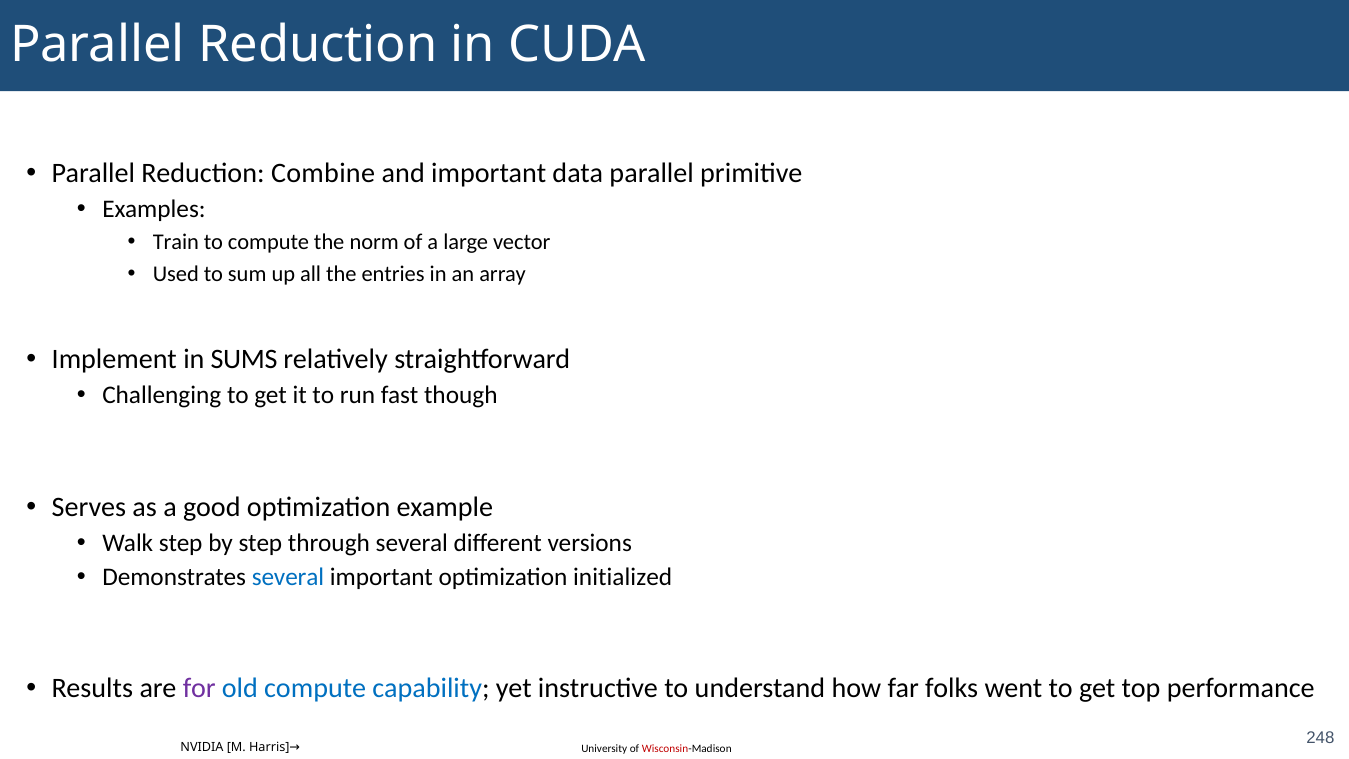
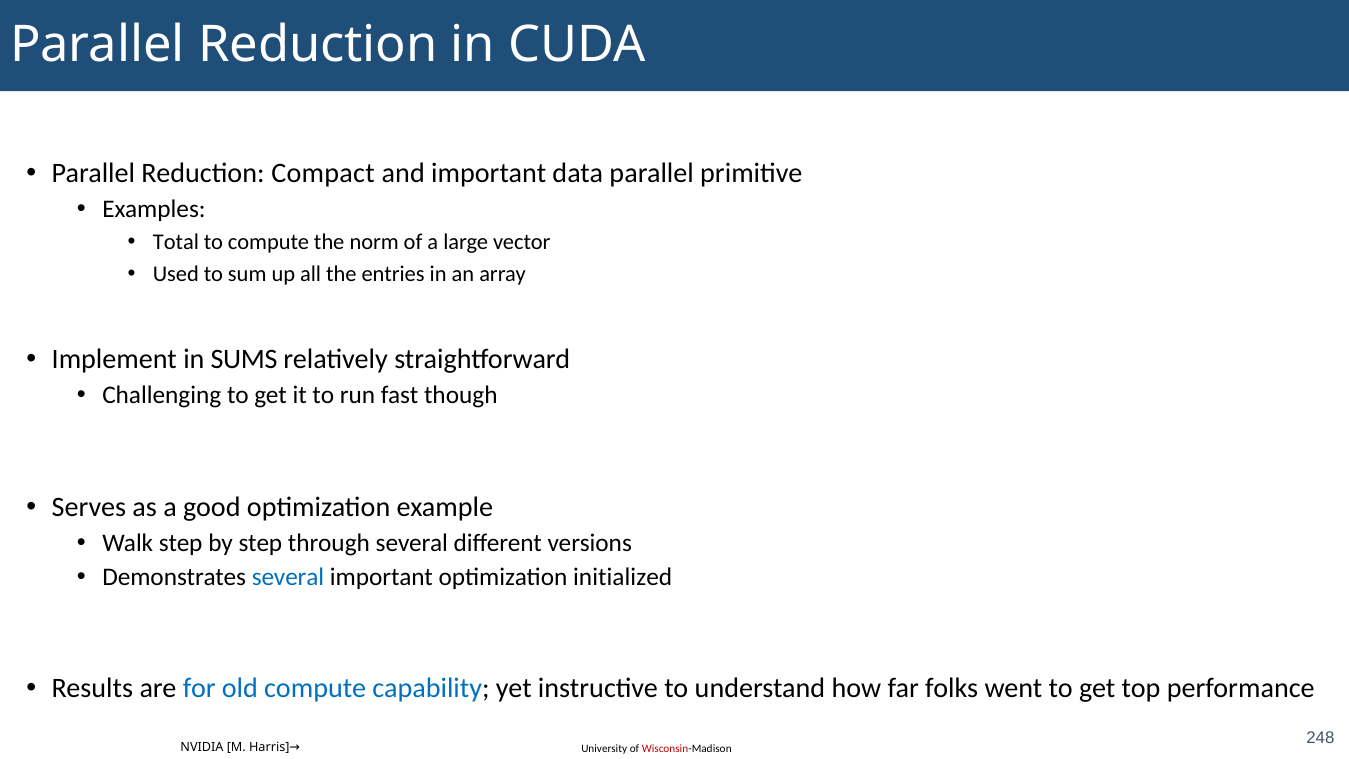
Combine: Combine -> Compact
Train: Train -> Total
for colour: purple -> blue
